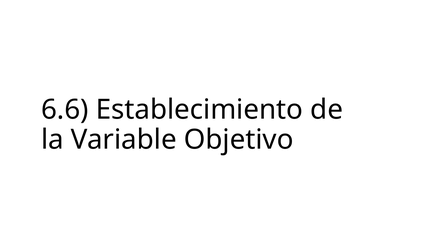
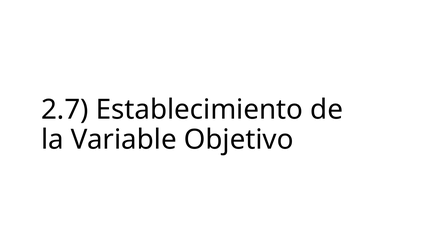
6.6: 6.6 -> 2.7
